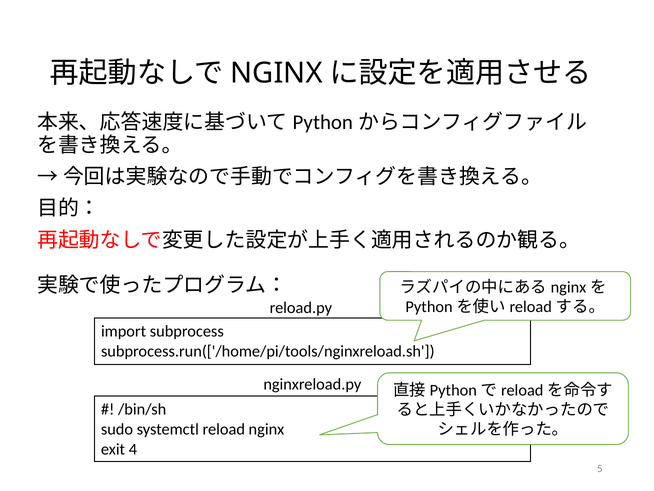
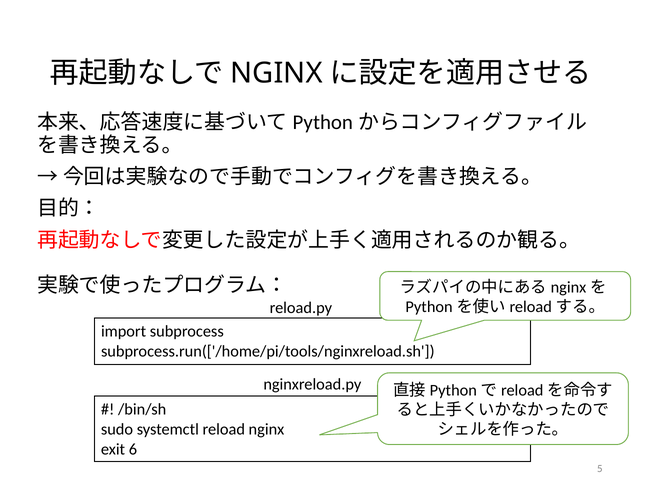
4: 4 -> 6
